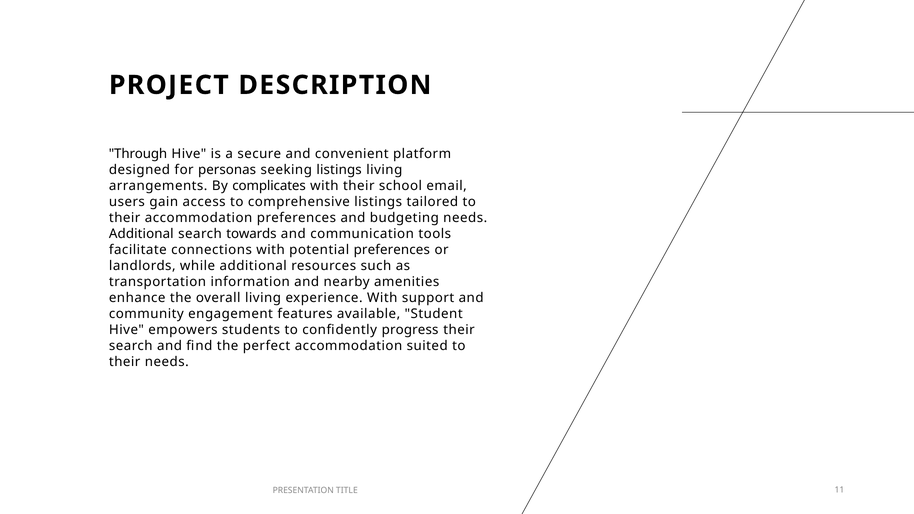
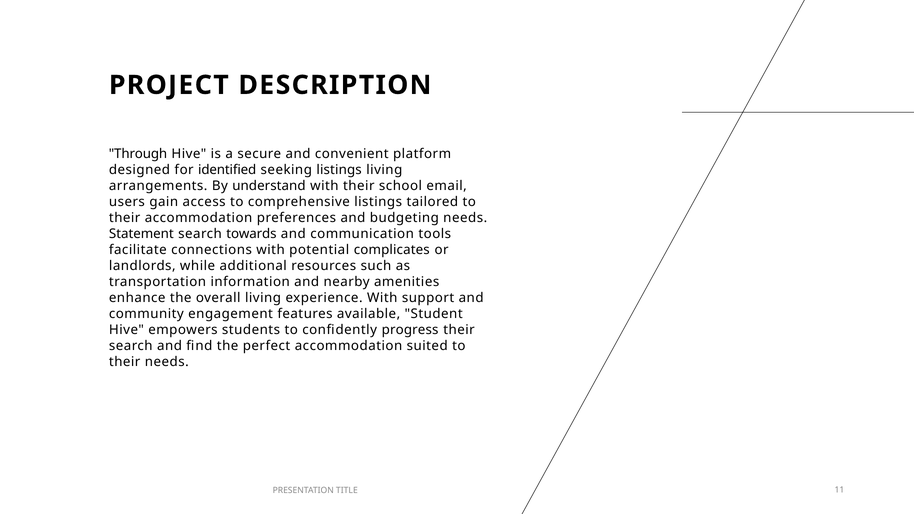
personas: personas -> identified
complicates: complicates -> understand
Additional at (141, 234): Additional -> Statement
potential preferences: preferences -> complicates
